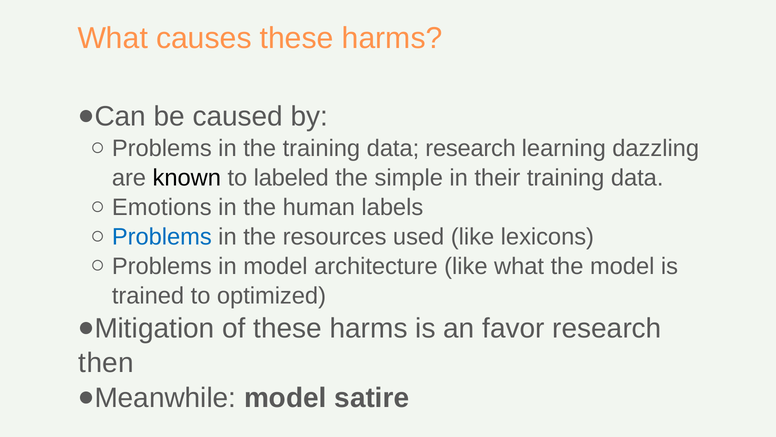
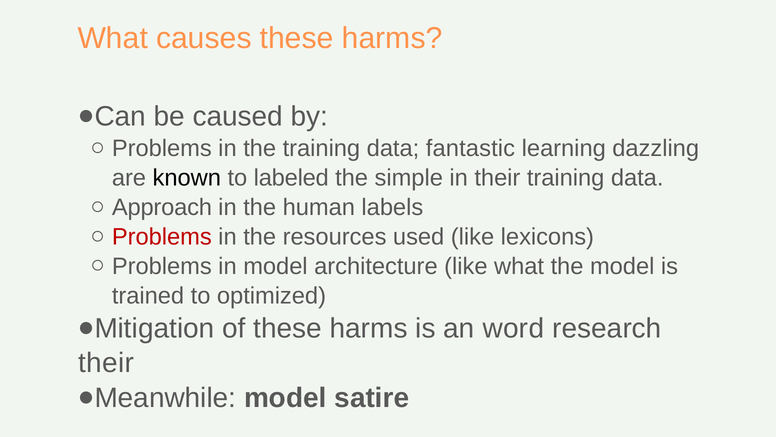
data research: research -> fantastic
Emotions: Emotions -> Approach
Problems at (162, 237) colour: blue -> red
favor: favor -> word
then at (106, 363): then -> their
